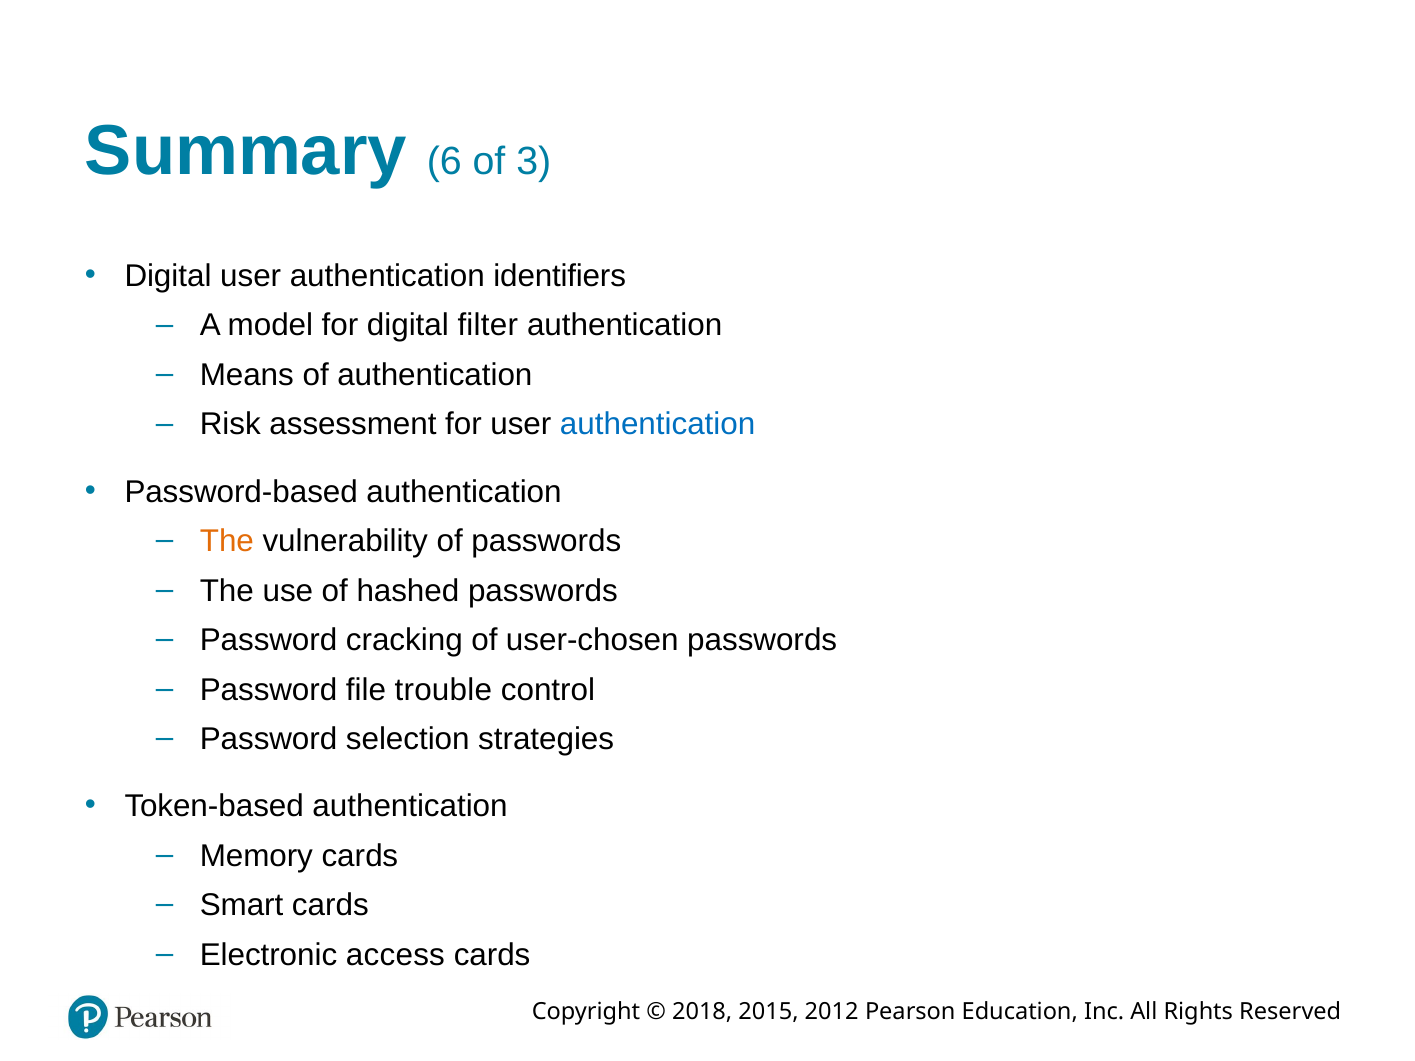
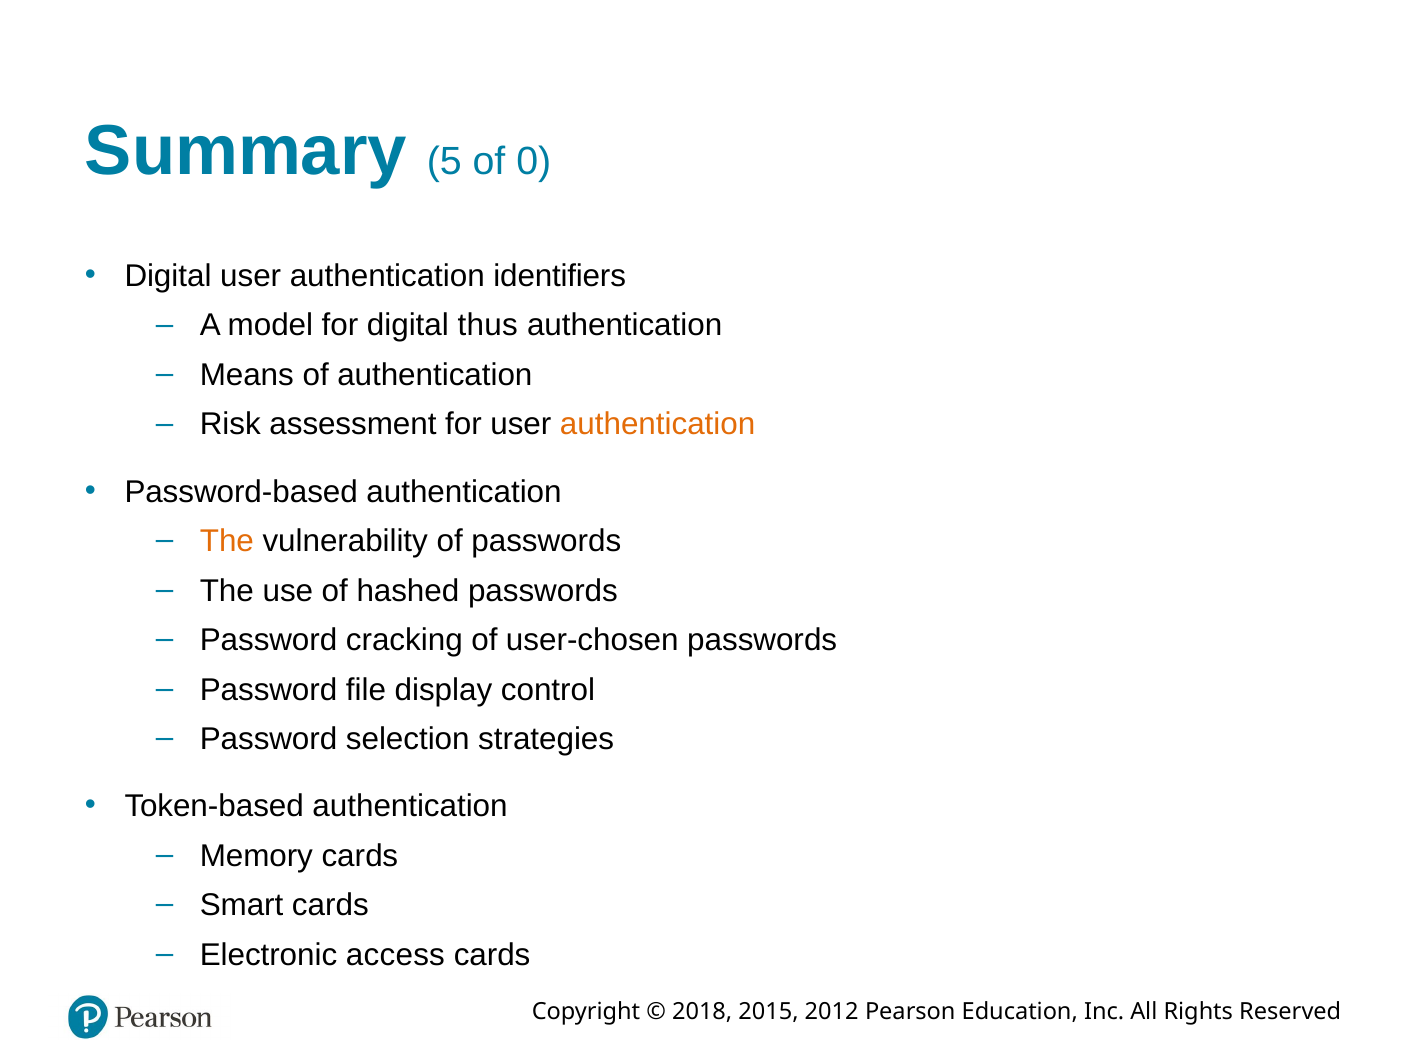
6: 6 -> 5
3: 3 -> 0
filter: filter -> thus
authentication at (658, 425) colour: blue -> orange
trouble: trouble -> display
